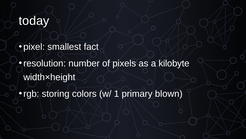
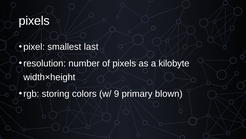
today at (34, 21): today -> pixels
fact: fact -> last
1: 1 -> 9
